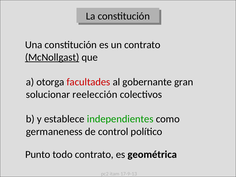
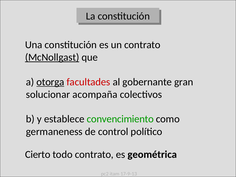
otorga underline: none -> present
reelección: reelección -> acompaña
independientes: independientes -> convencimiento
Punto: Punto -> Cierto
